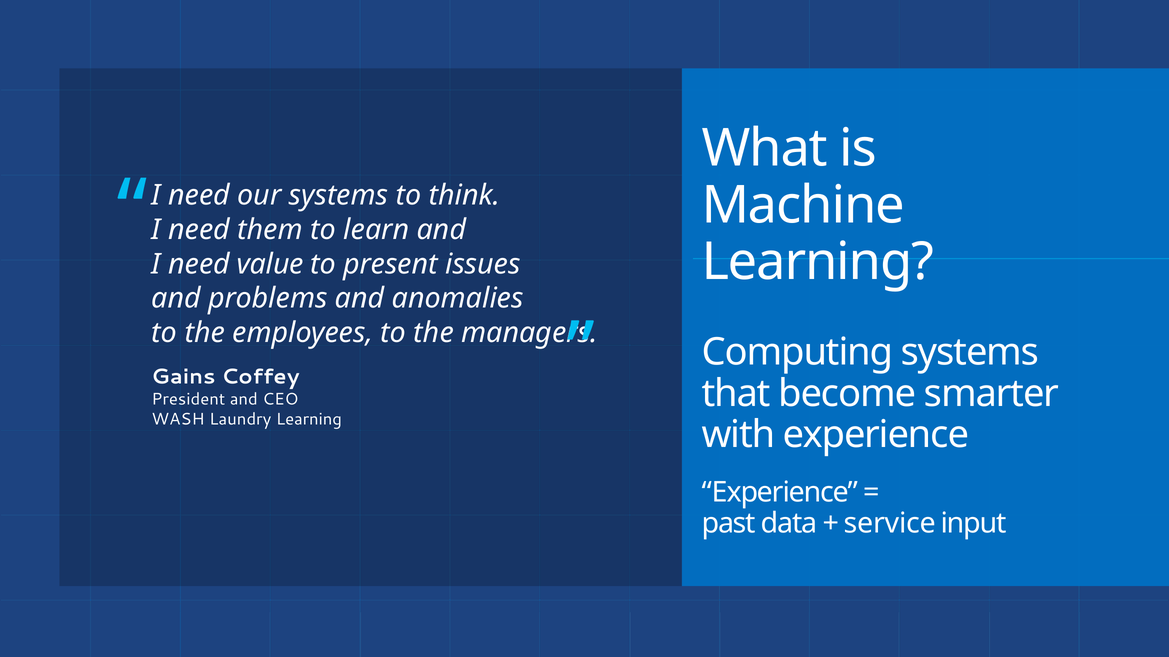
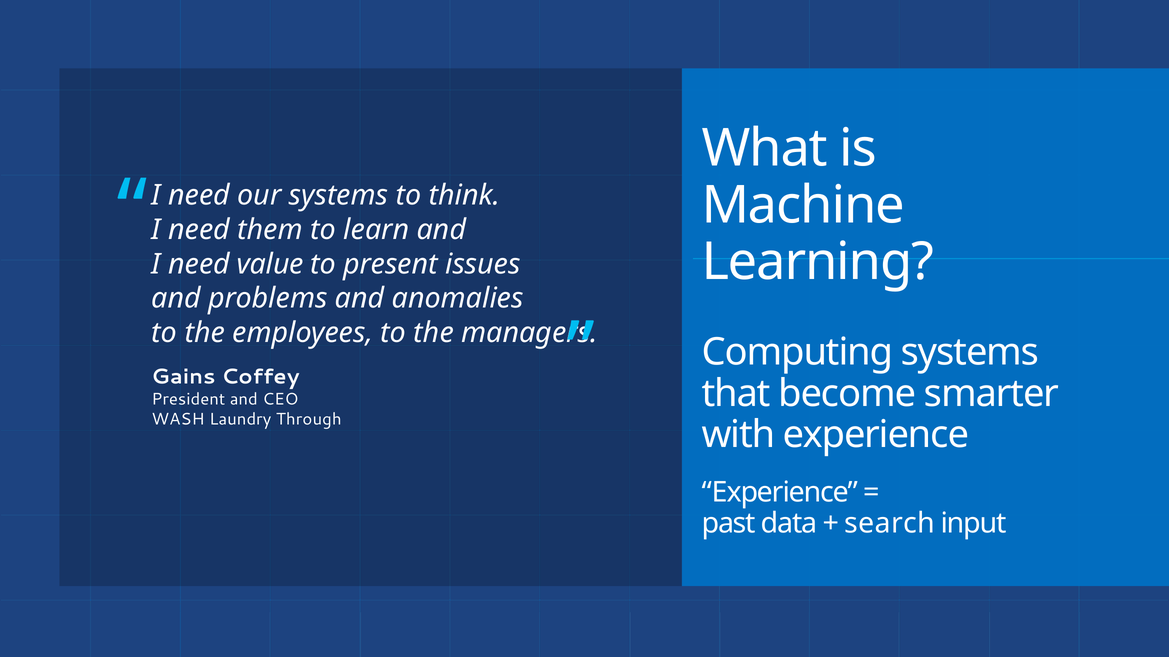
Laundry Learning: Learning -> Through
service: service -> search
